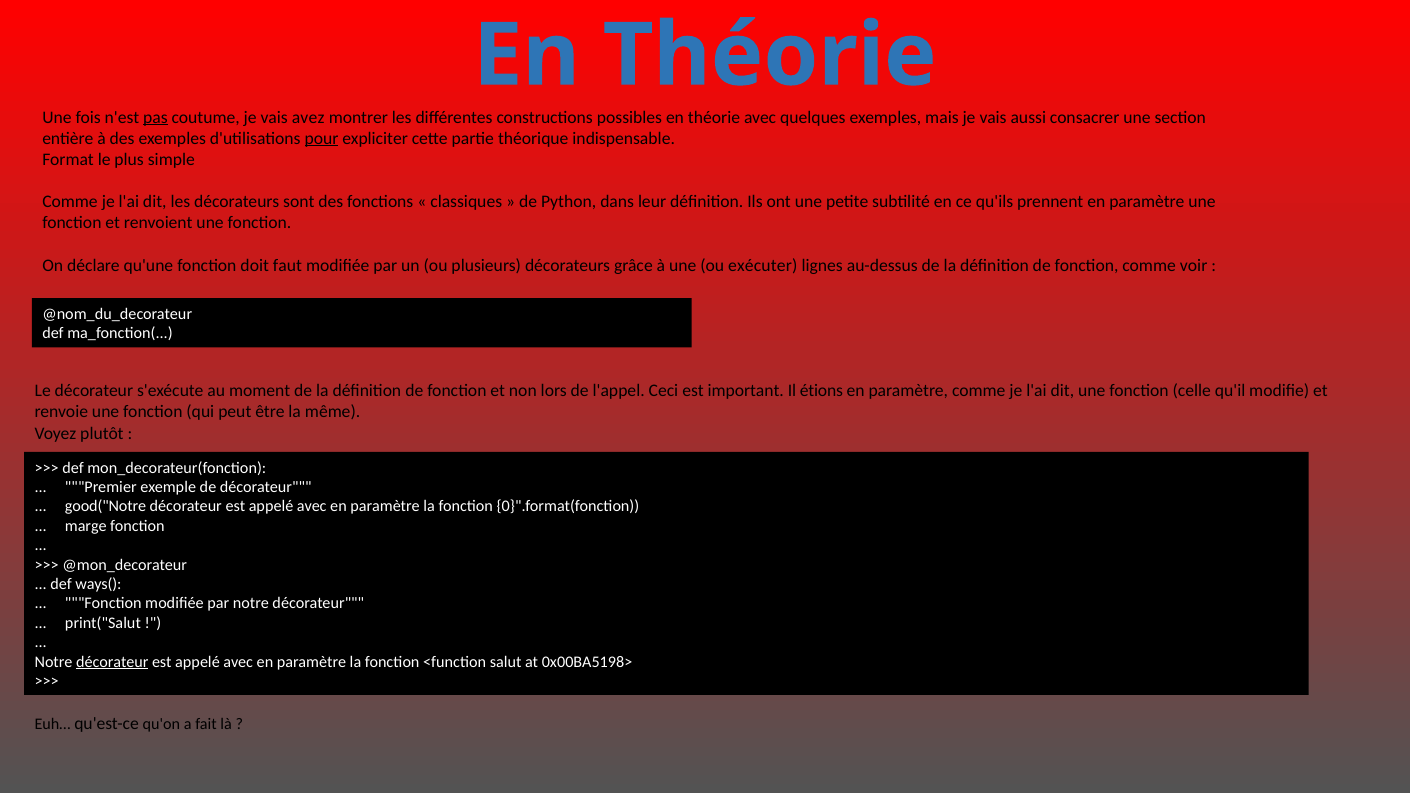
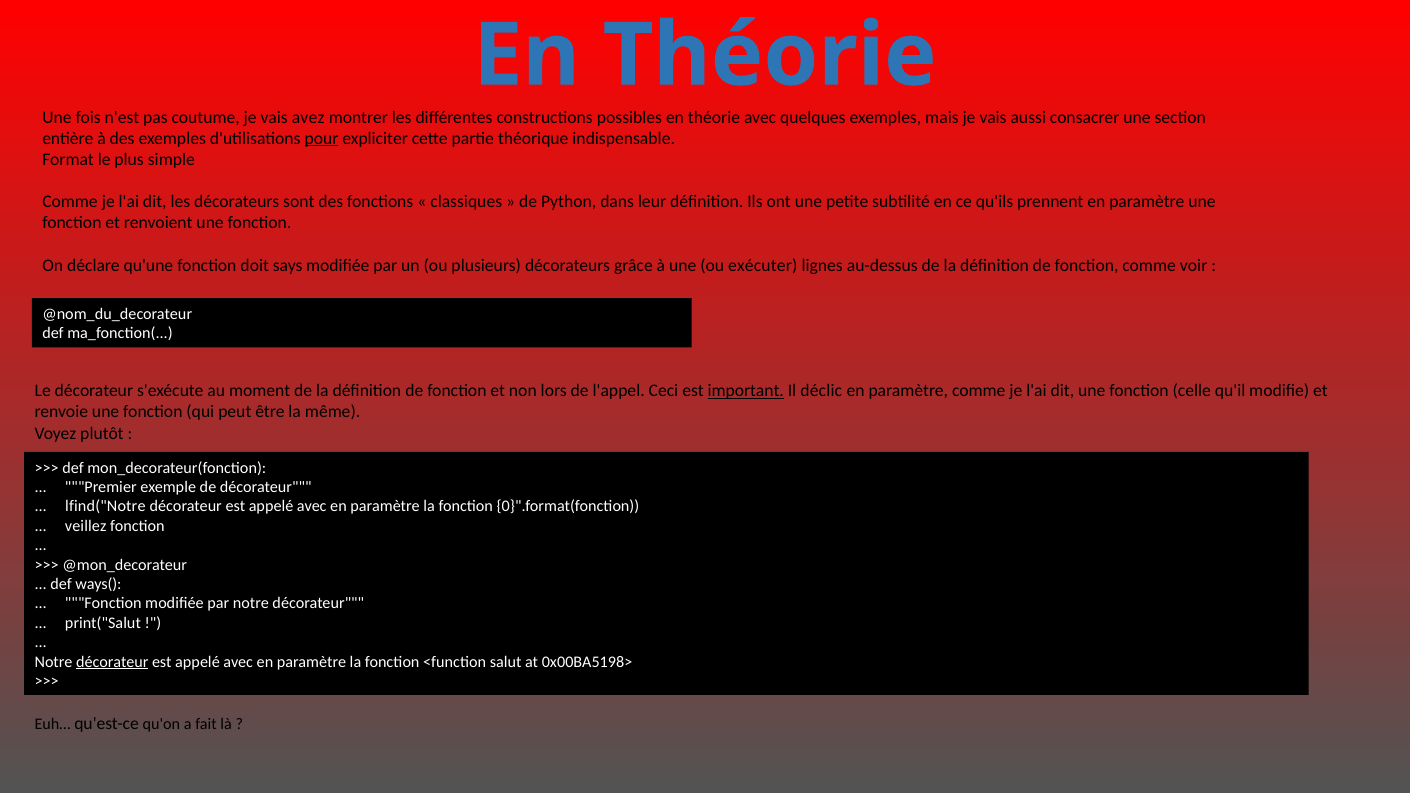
pas underline: present -> none
faut: faut -> says
important underline: none -> present
étions: étions -> déclic
good("Notre: good("Notre -> lfind("Notre
marge: marge -> veillez
